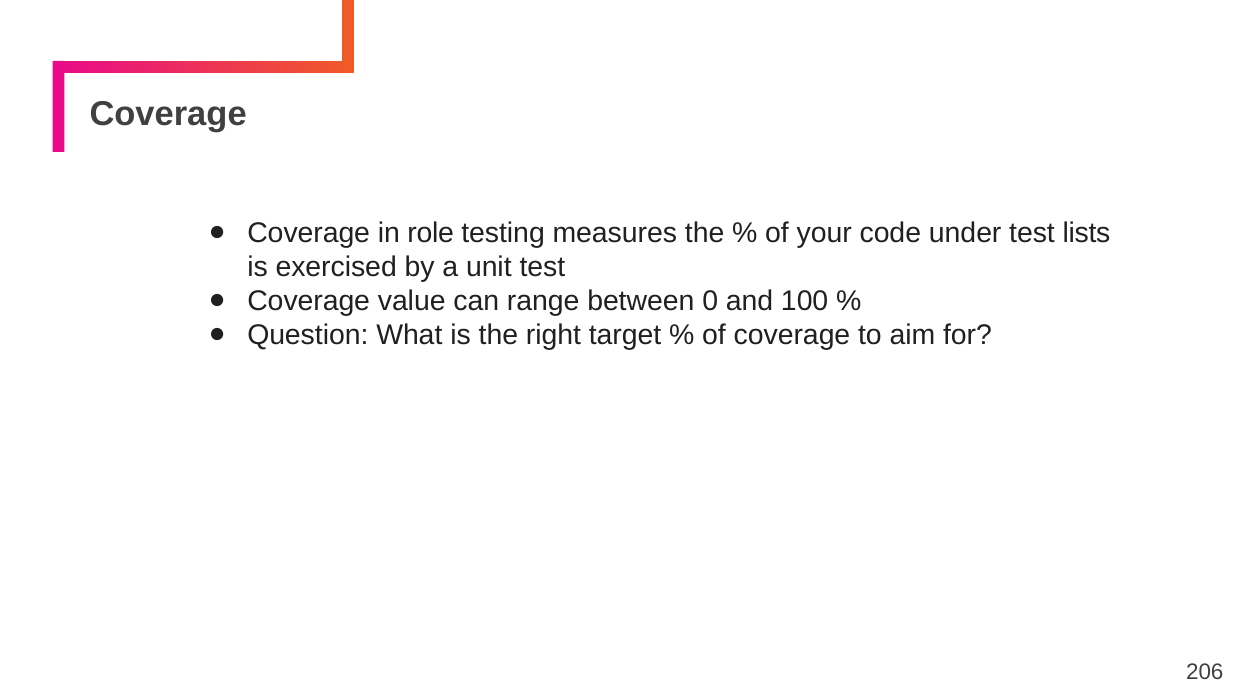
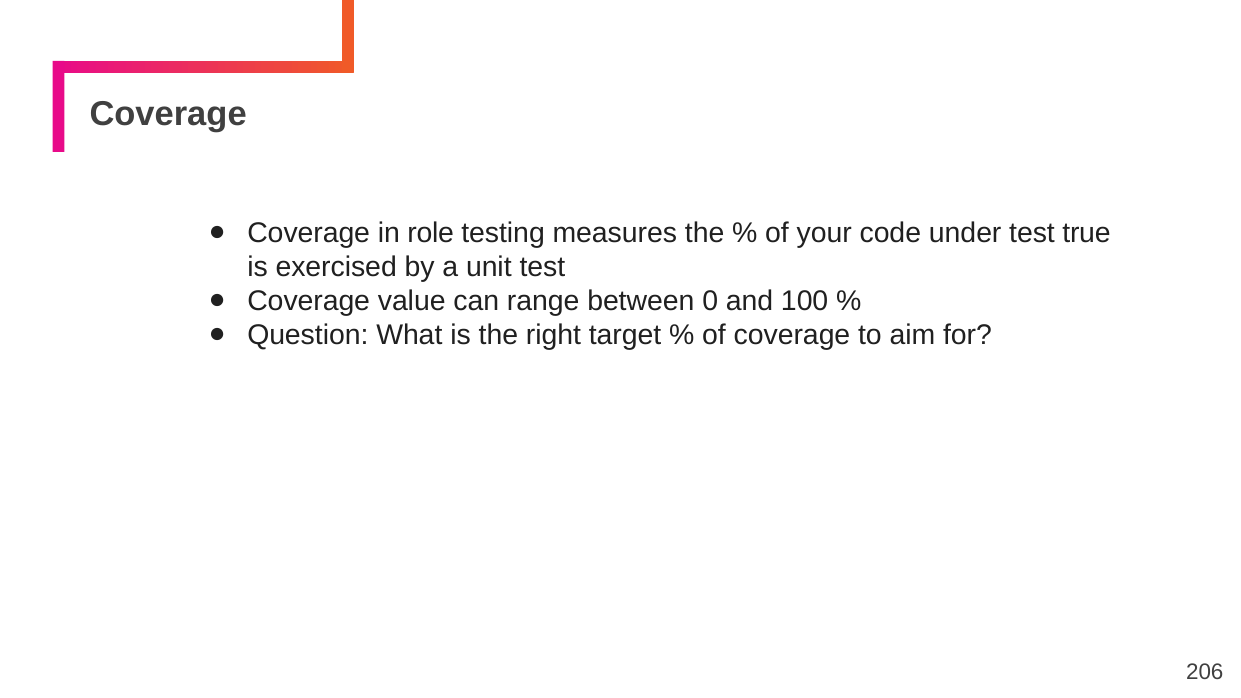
lists: lists -> true
